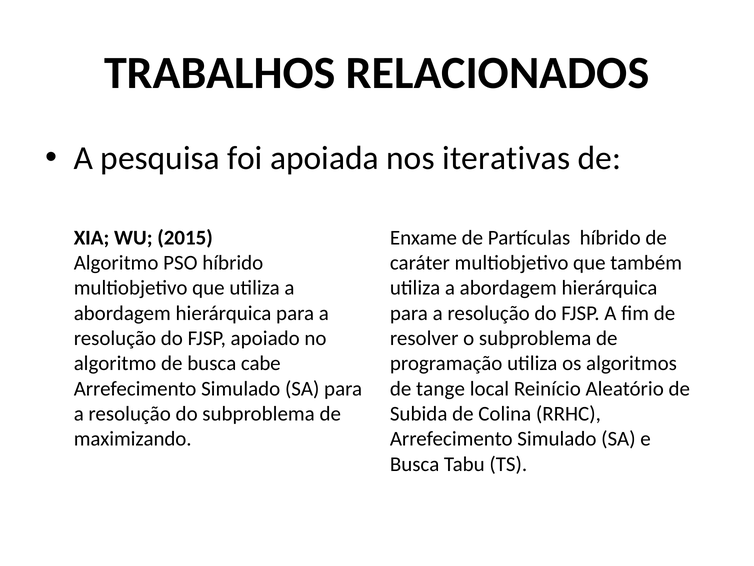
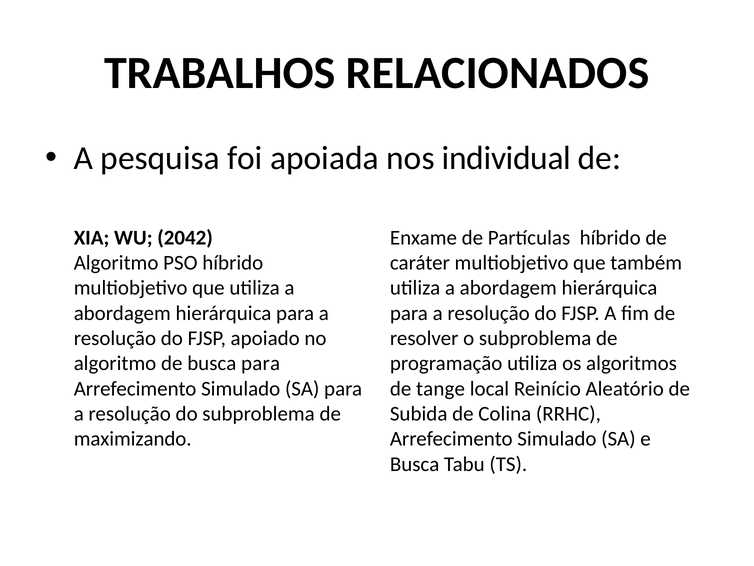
iterativas: iterativas -> individual
2015: 2015 -> 2042
busca cabe: cabe -> para
